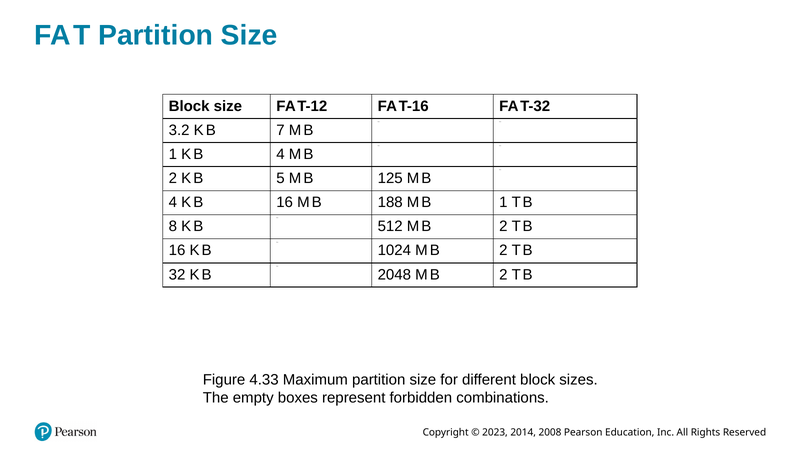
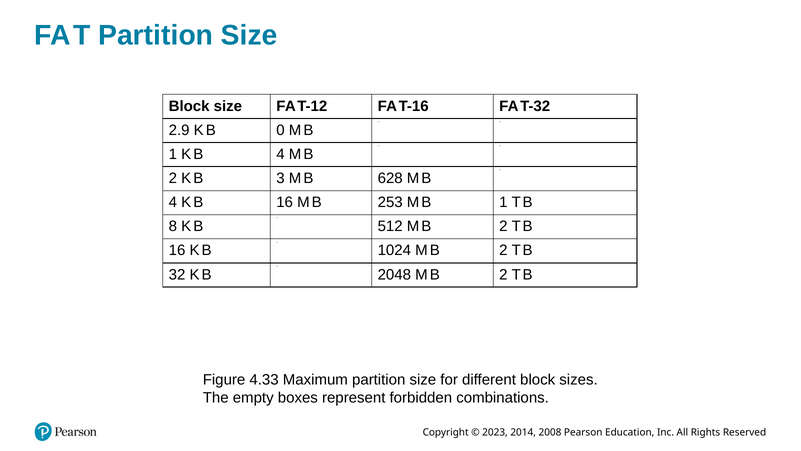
3.2: 3.2 -> 2.9
7: 7 -> 0
5: 5 -> 3
125: 125 -> 628
188: 188 -> 253
